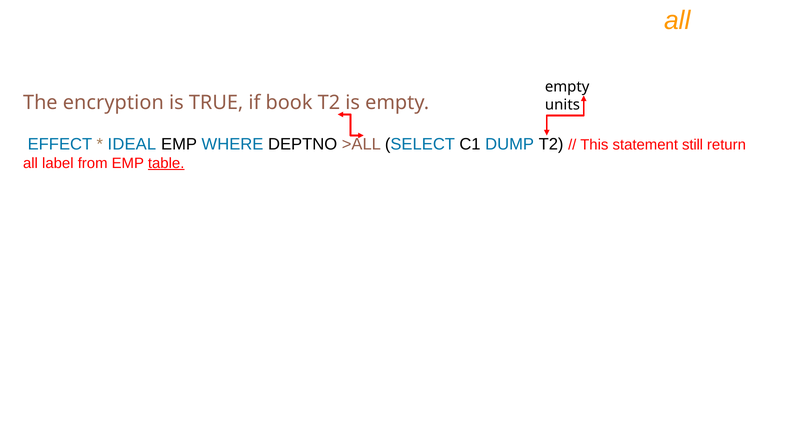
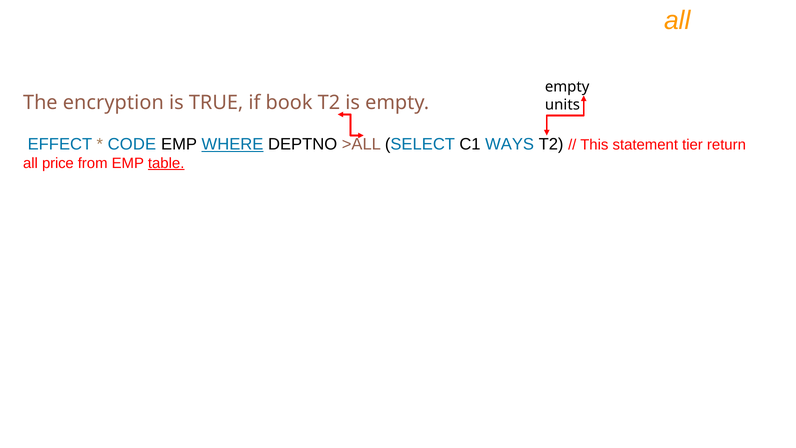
IDEAL: IDEAL -> CODE
WHERE underline: none -> present
DUMP: DUMP -> WAYS
still: still -> tier
label: label -> price
